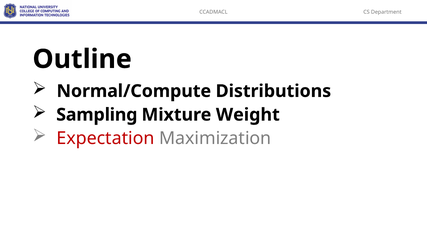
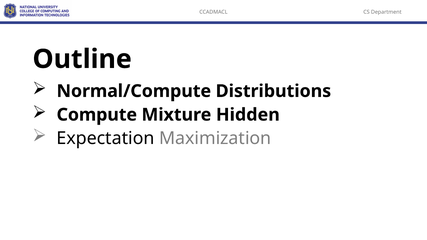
Sampling: Sampling -> Compute
Weight: Weight -> Hidden
Expectation colour: red -> black
